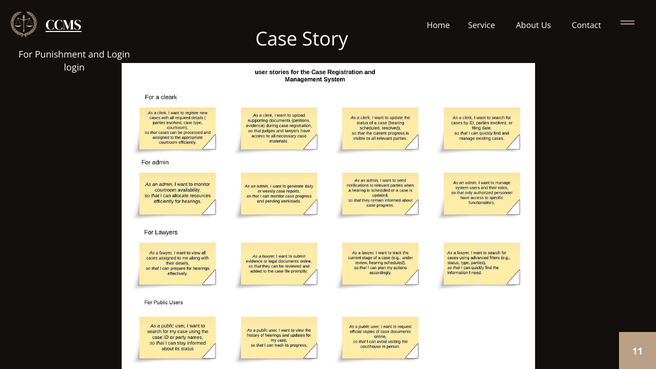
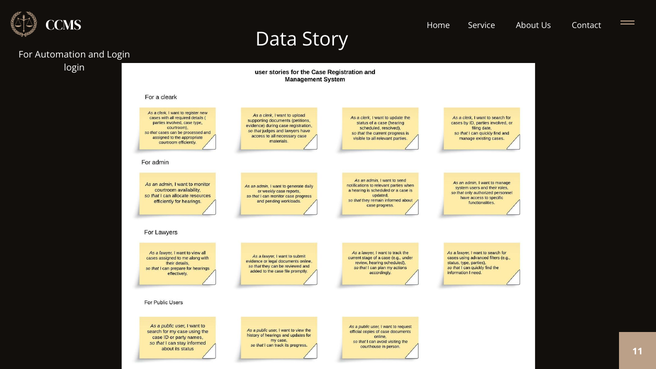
CCMS underline: present -> none
Case: Case -> Data
Punishment: Punishment -> Automation
